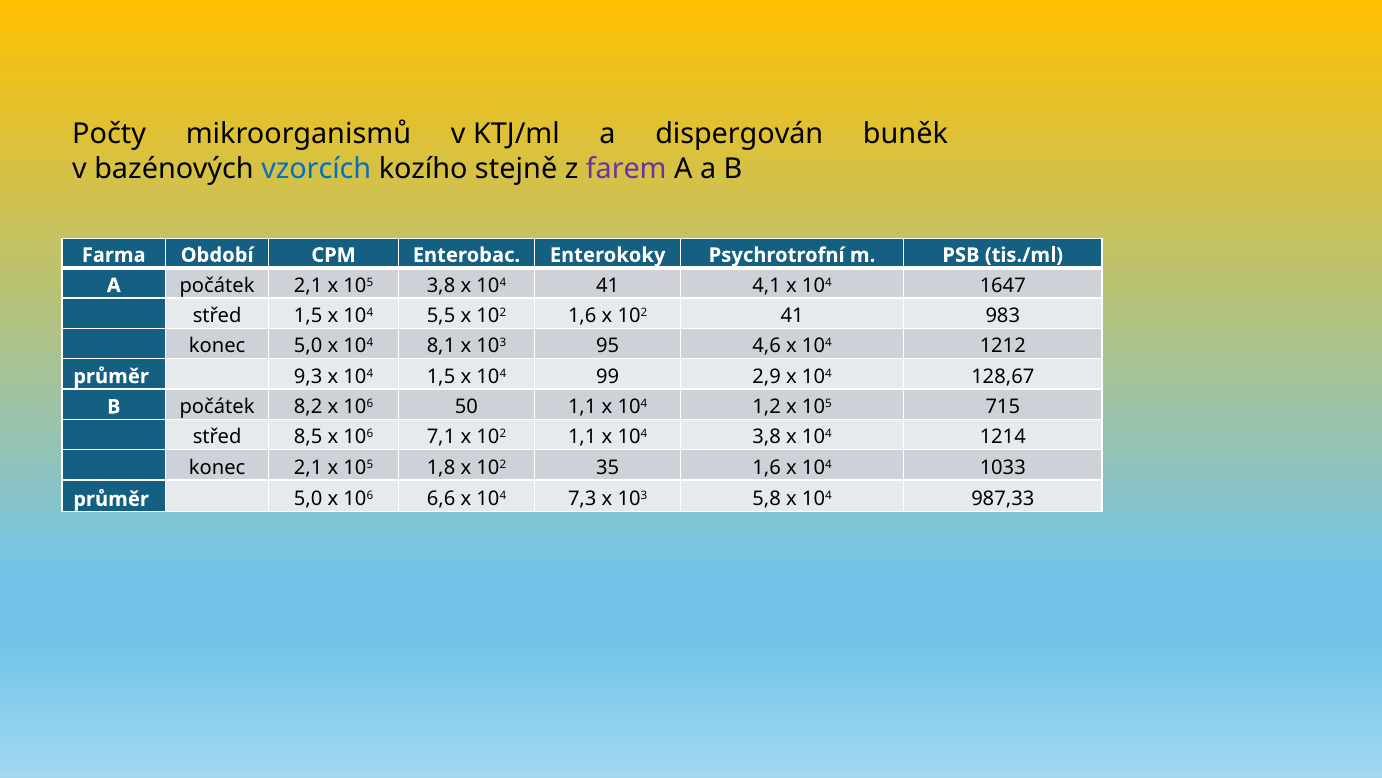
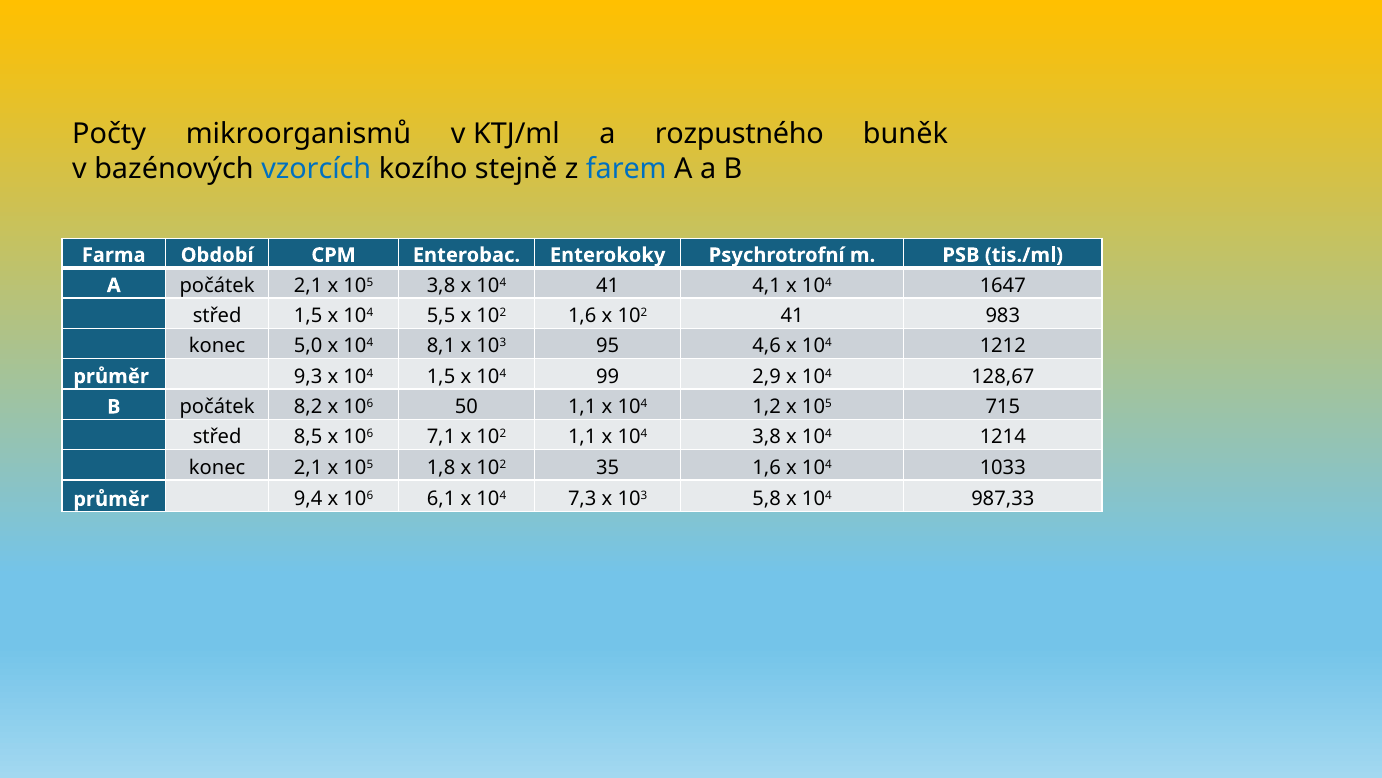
dispergován: dispergován -> rozpustného
farem colour: purple -> blue
průměr 5,0: 5,0 -> 9,4
6,6: 6,6 -> 6,1
